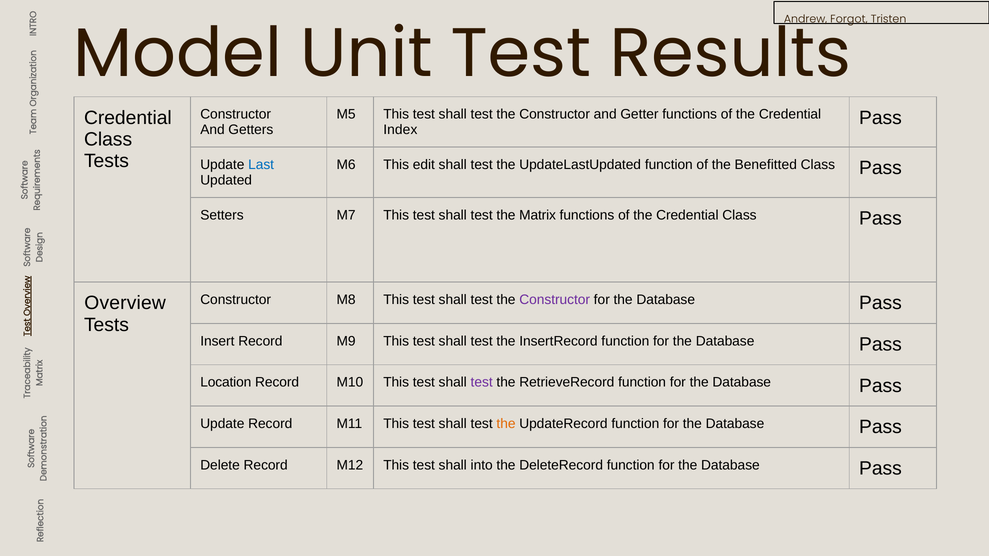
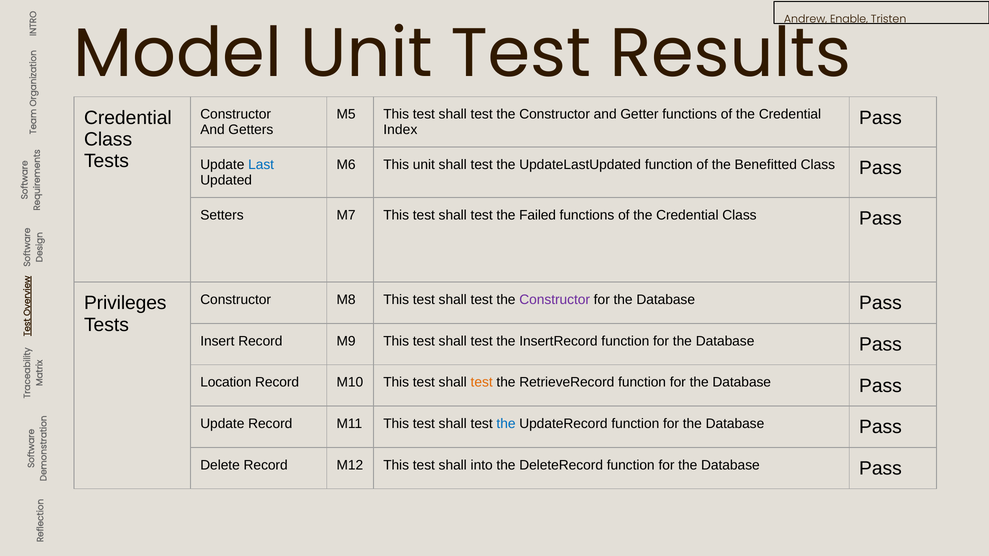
Forgot: Forgot -> Enable
This edit: edit -> unit
Matrix: Matrix -> Failed
Overview: Overview -> Privileges
test at (482, 383) colour: purple -> orange
the at (506, 424) colour: orange -> blue
